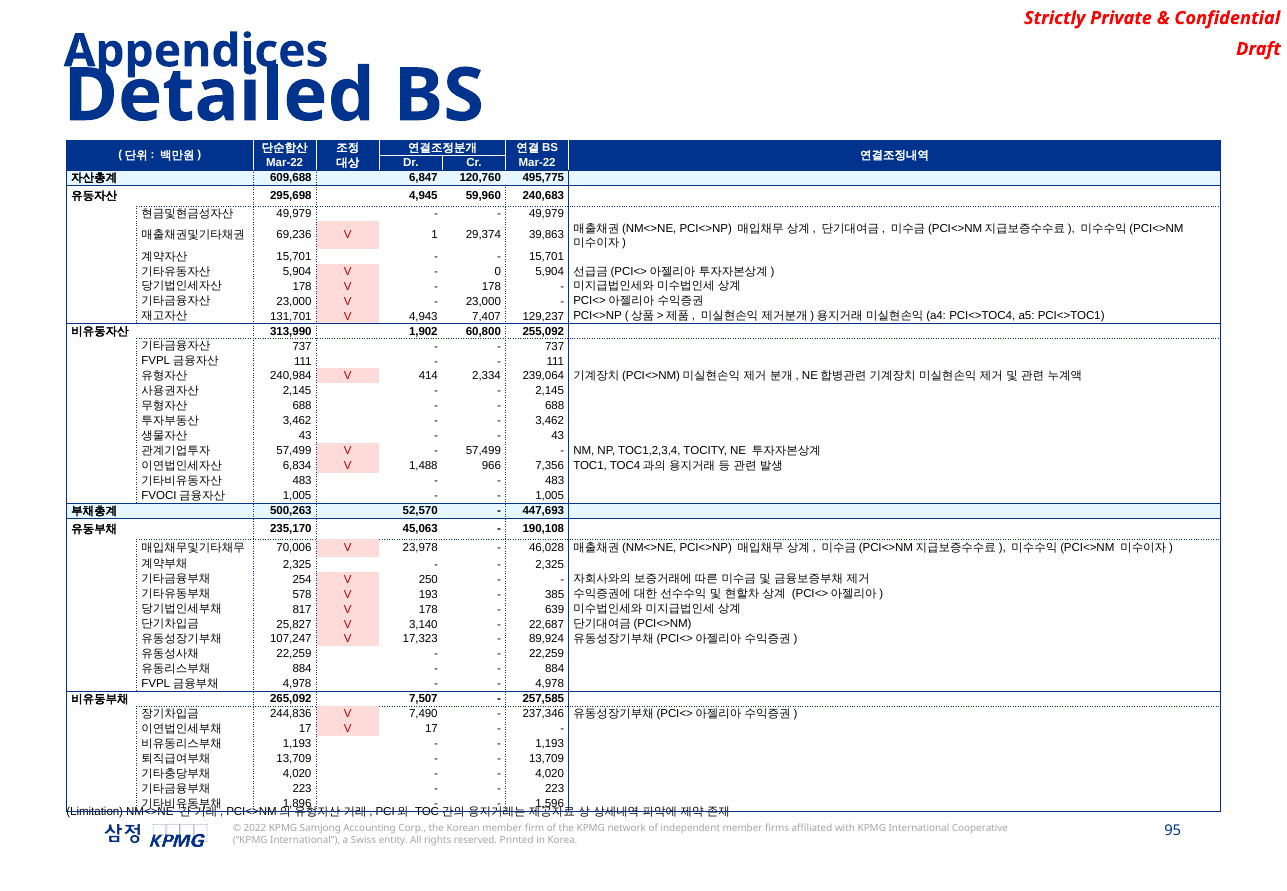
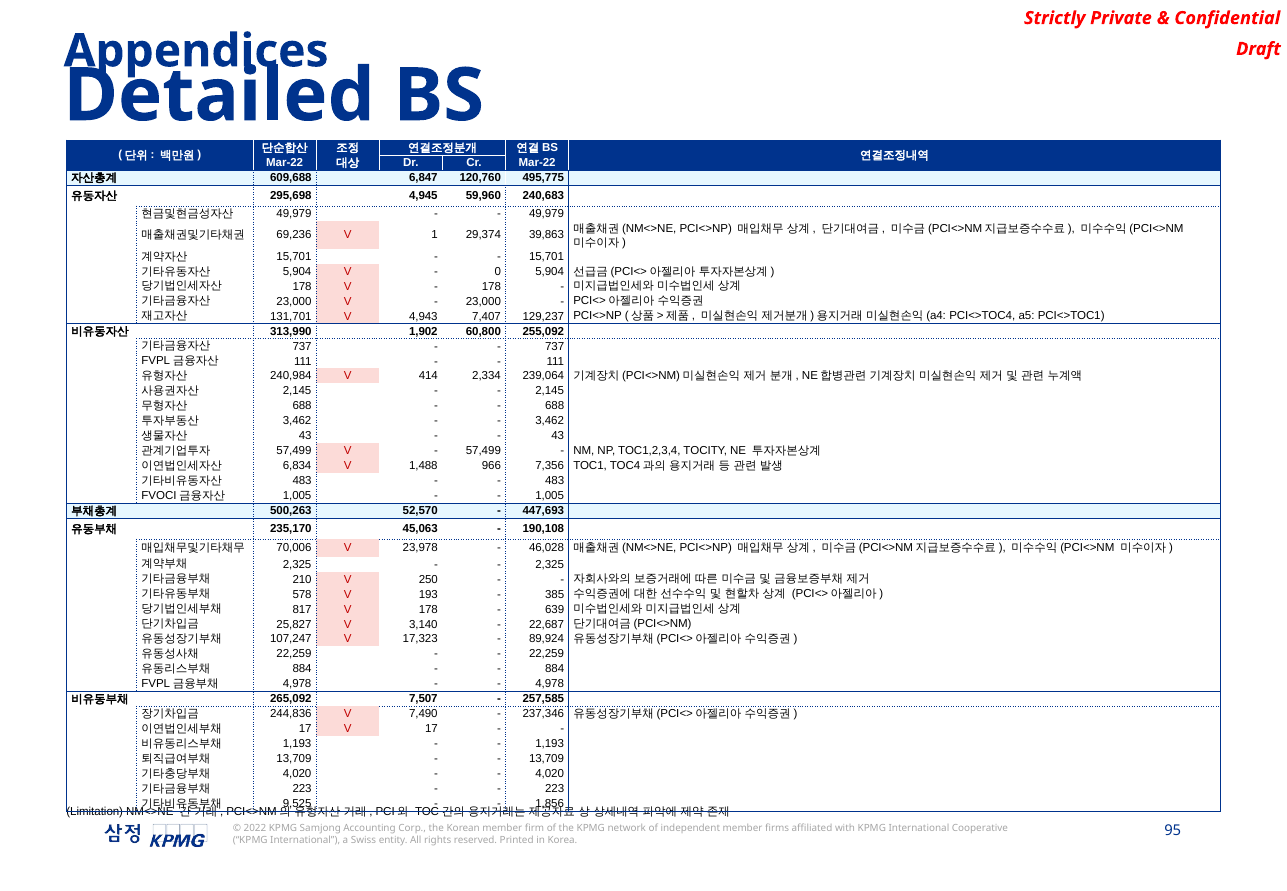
254: 254 -> 210
1,896: 1,896 -> 9,525
1,596: 1,596 -> 1,856
